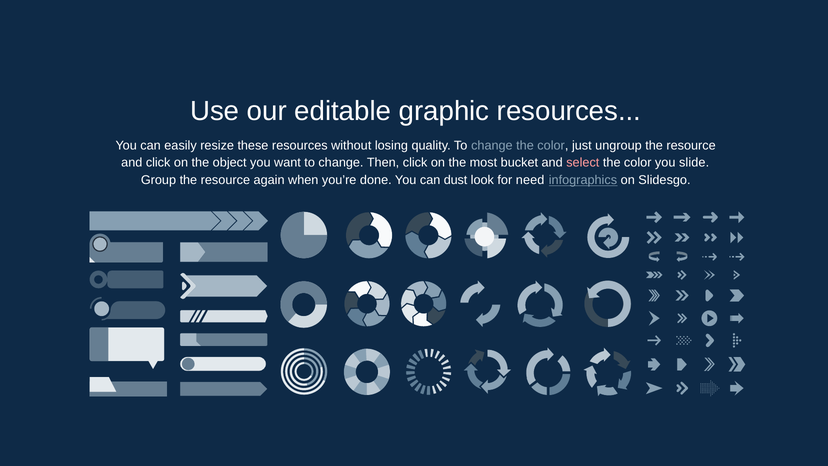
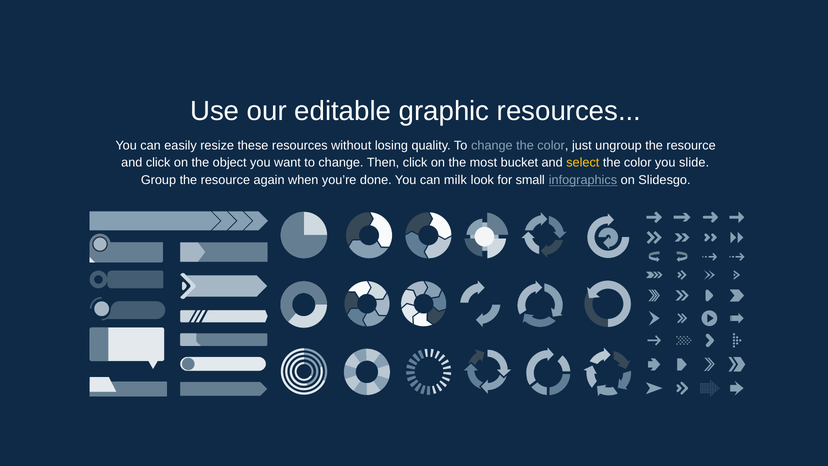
select colour: pink -> yellow
dust: dust -> milk
need: need -> small
